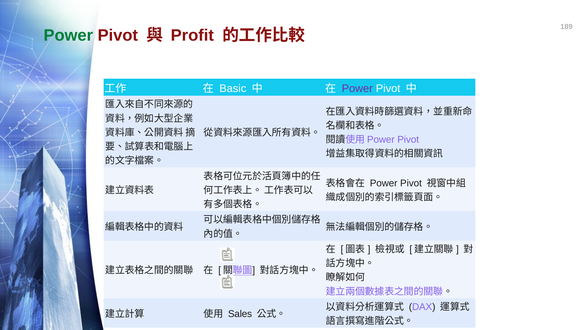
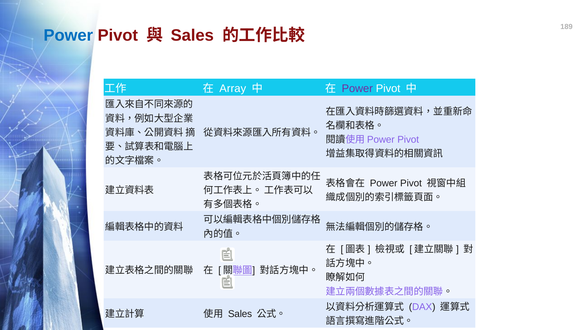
Power at (68, 35) colour: green -> blue
Profit at (192, 35): Profit -> Sales
Basic: Basic -> Array
